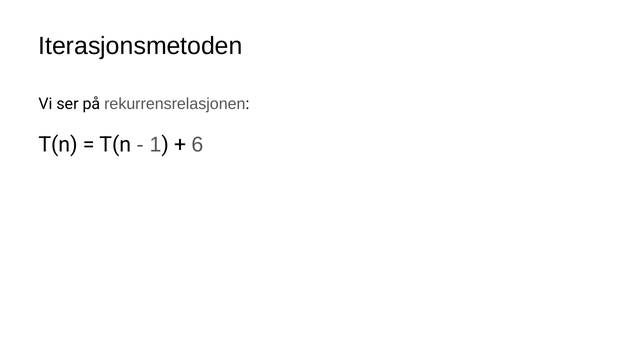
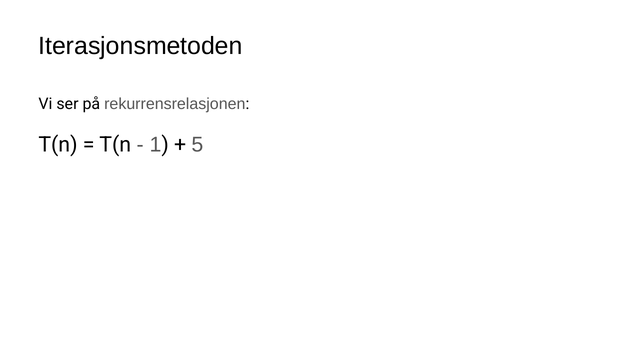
6: 6 -> 5
